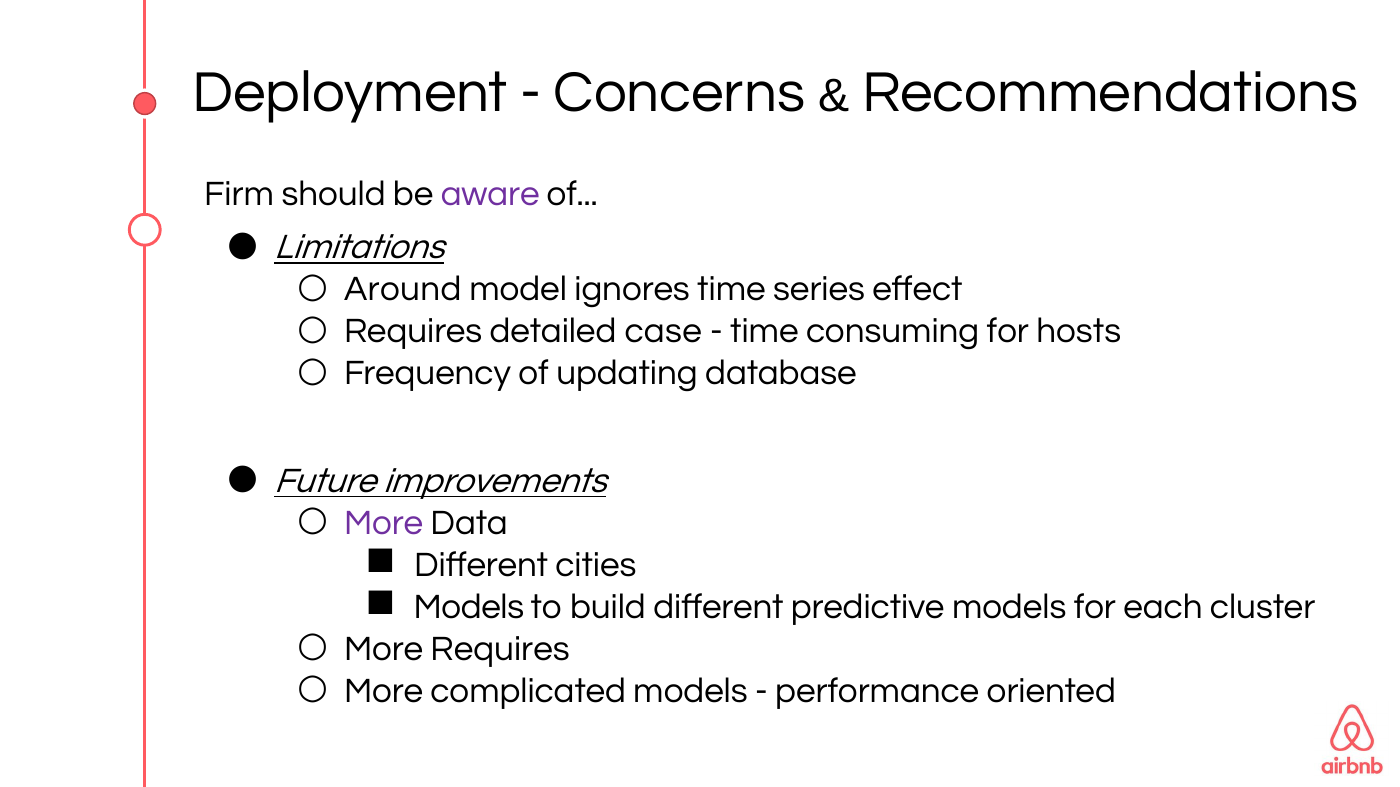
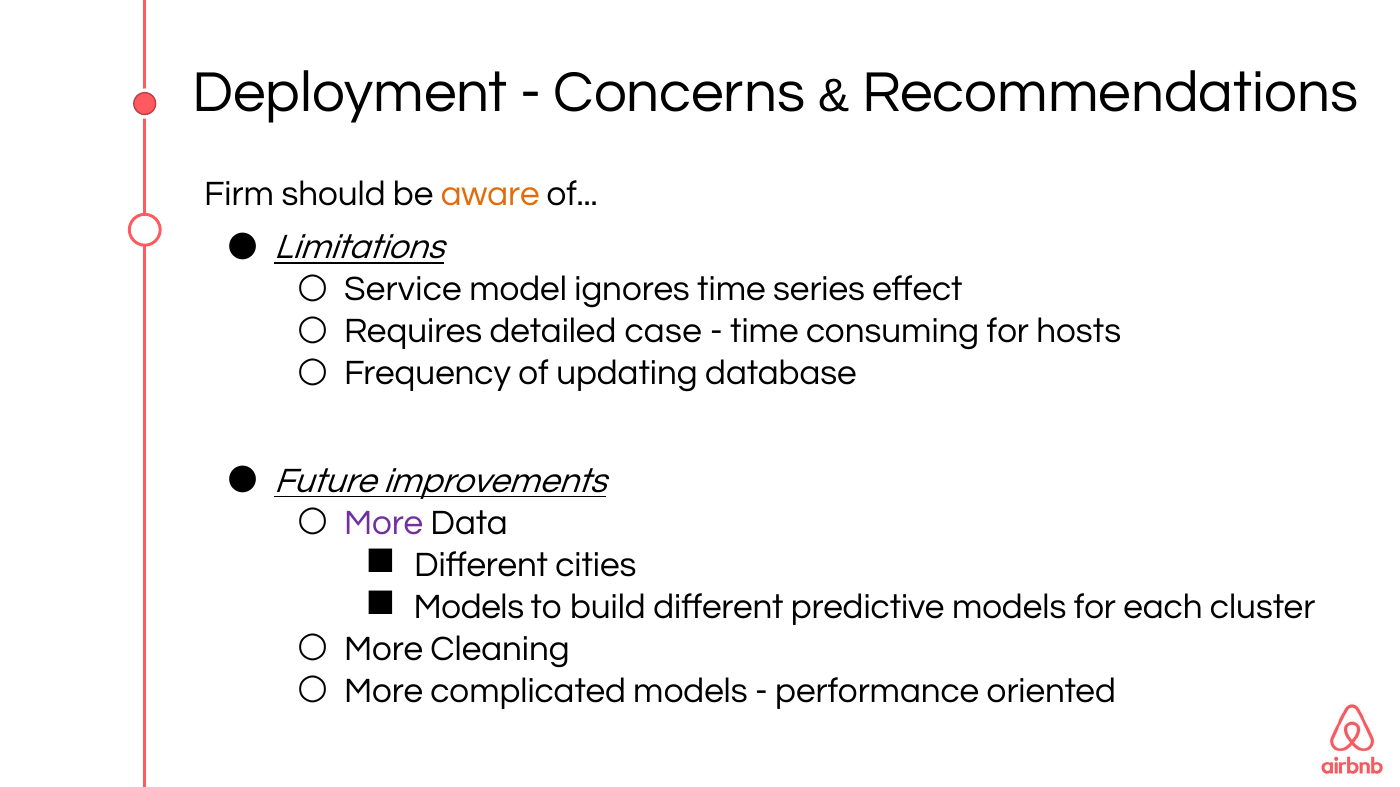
aware colour: purple -> orange
Around: Around -> Service
More Requires: Requires -> Cleaning
